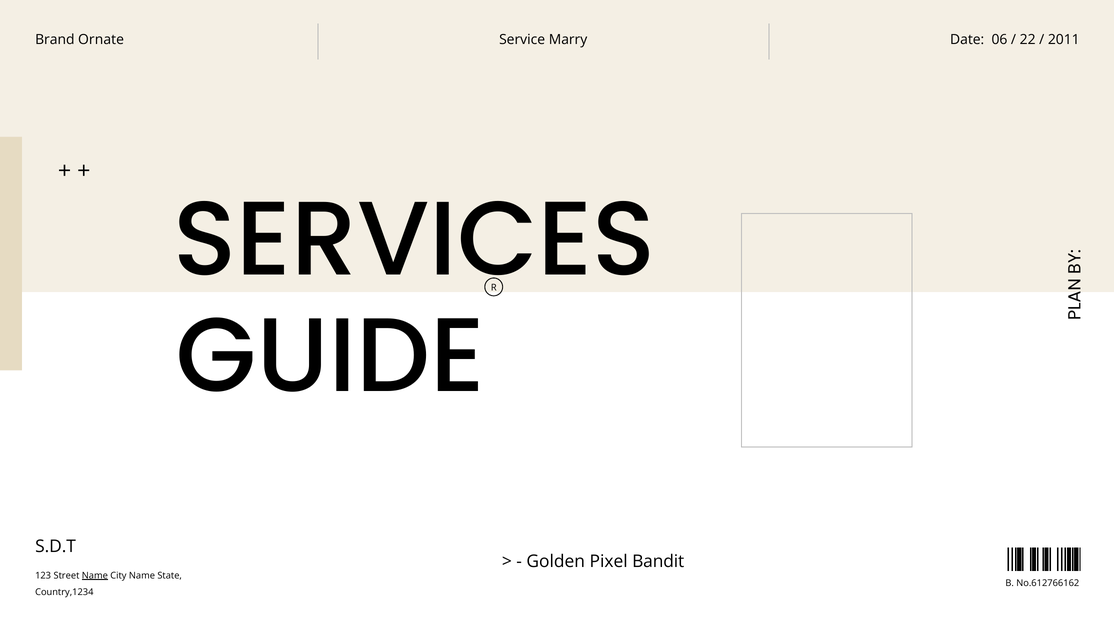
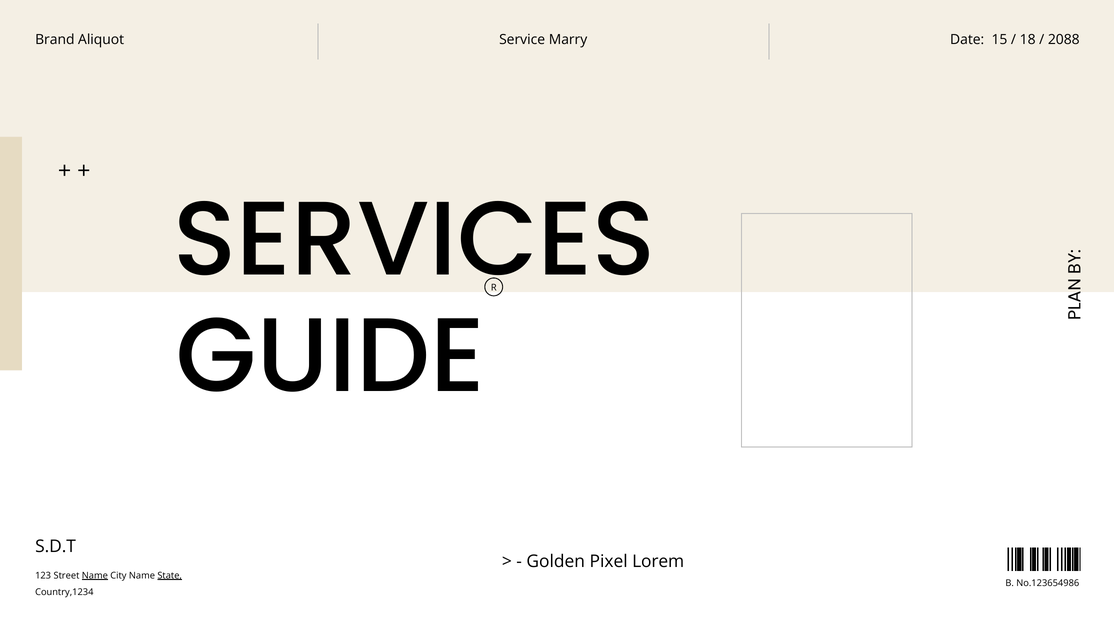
Ornate: Ornate -> Aliquot
06: 06 -> 15
22: 22 -> 18
2011: 2011 -> 2088
Bandit: Bandit -> Lorem
State underline: none -> present
No.612766162: No.612766162 -> No.123654986
